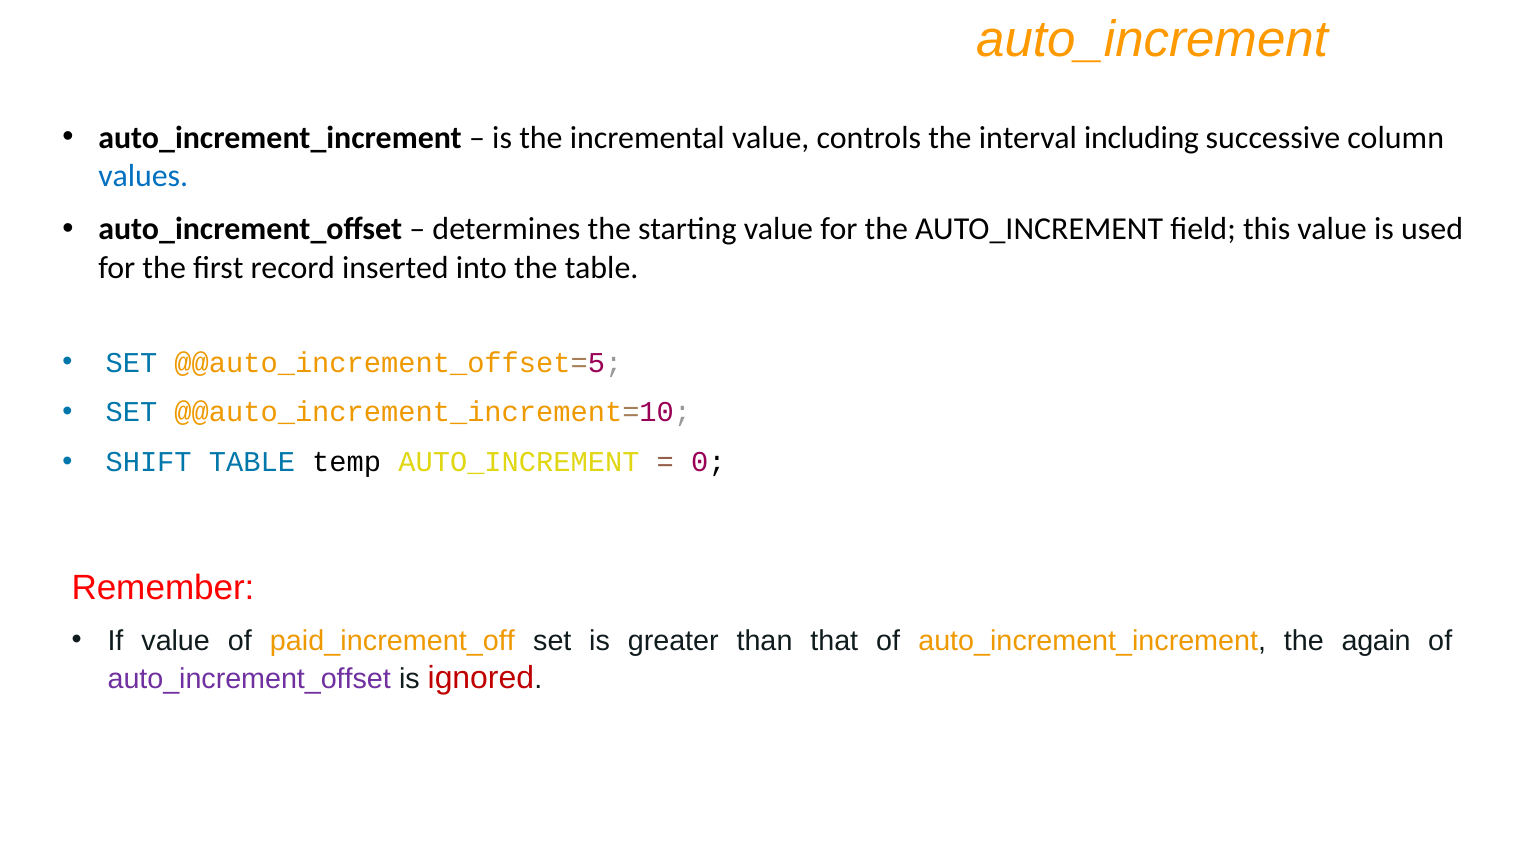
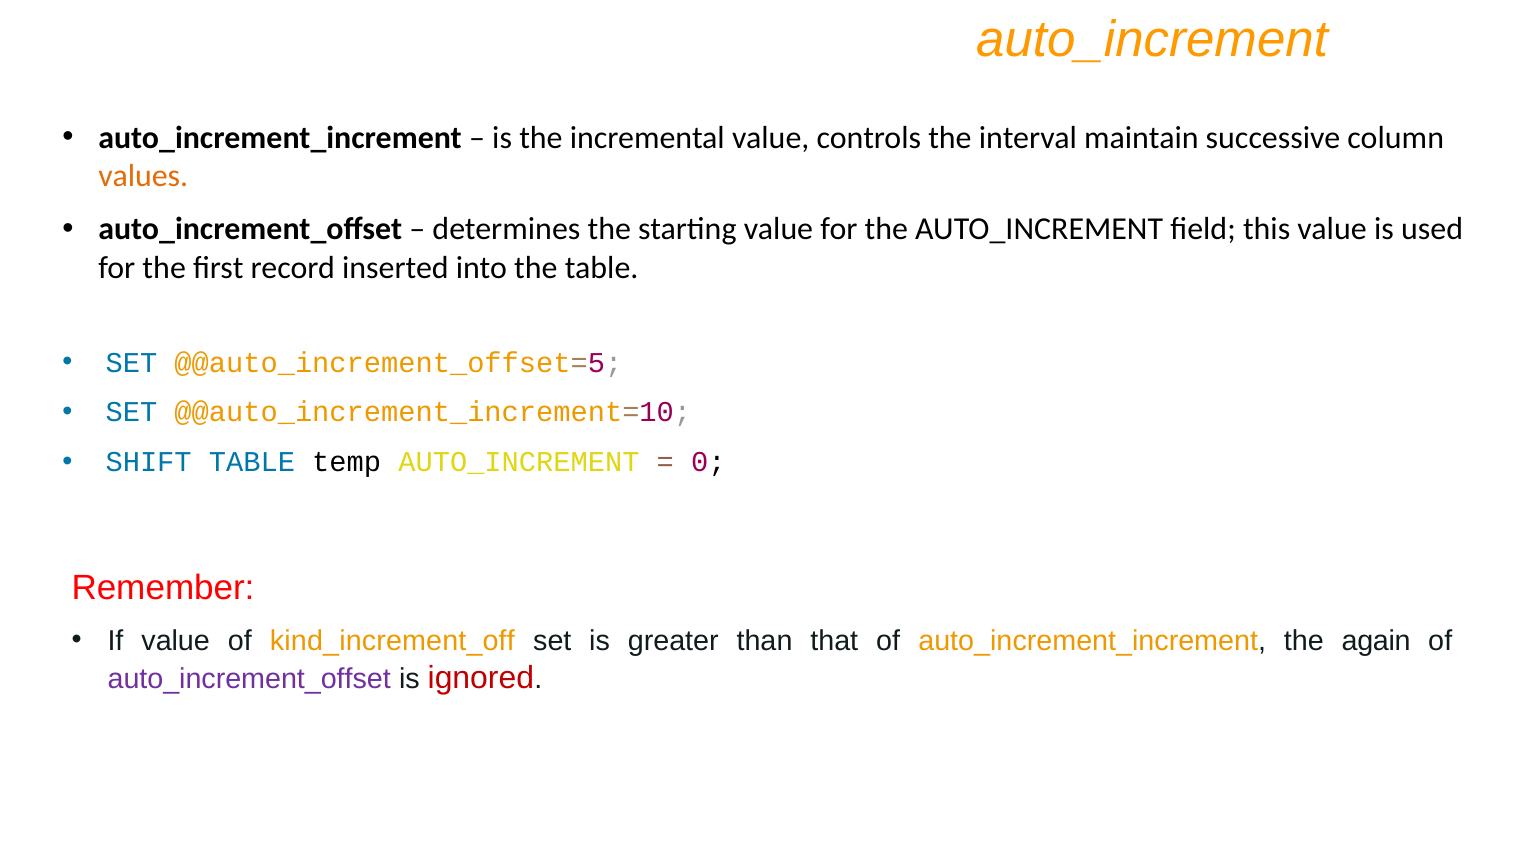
including: including -> maintain
values colour: blue -> orange
paid_increment_off: paid_increment_off -> kind_increment_off
